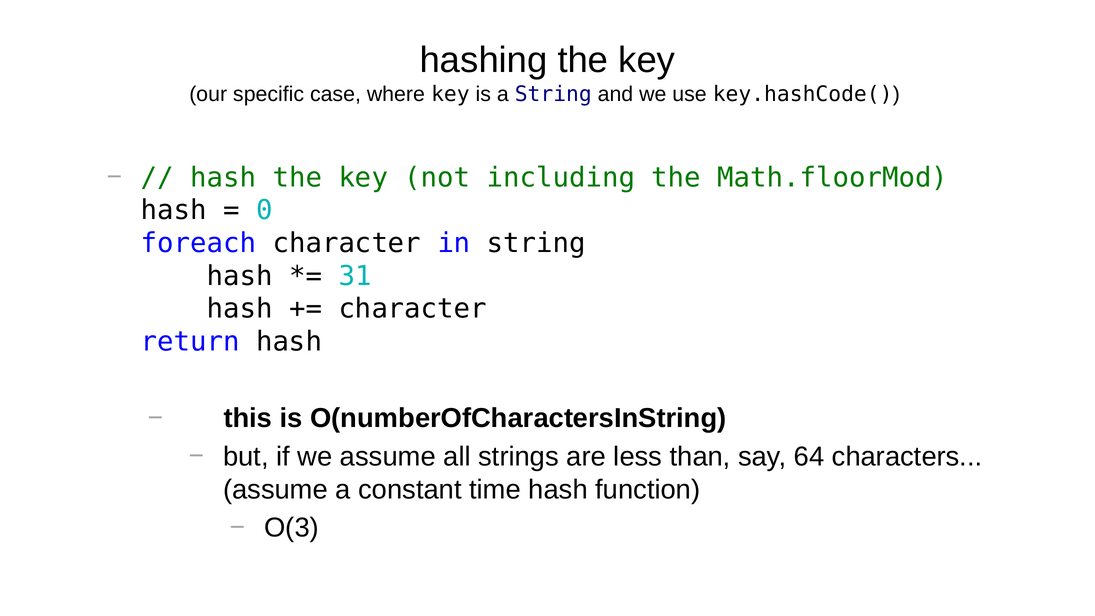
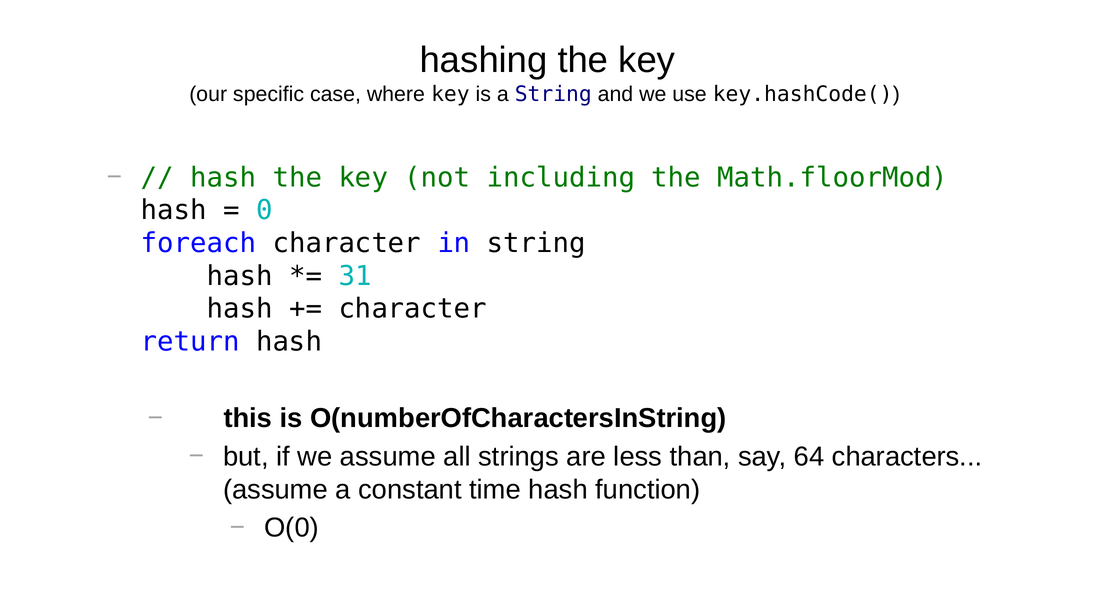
O(3: O(3 -> O(0
